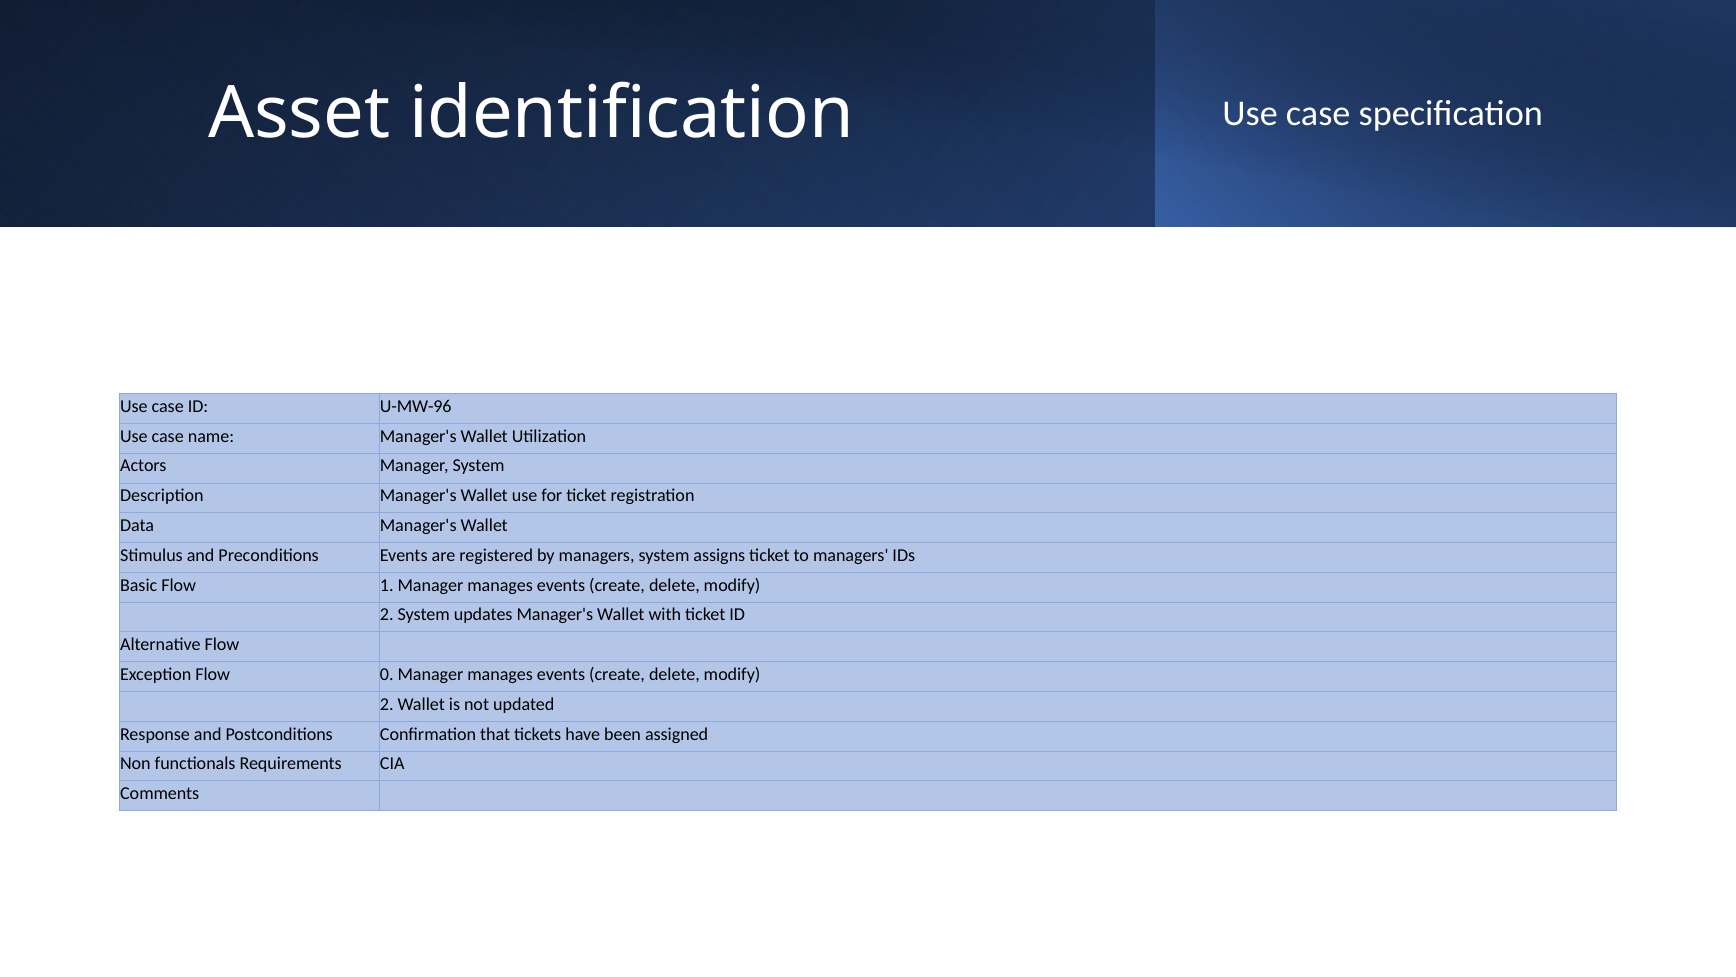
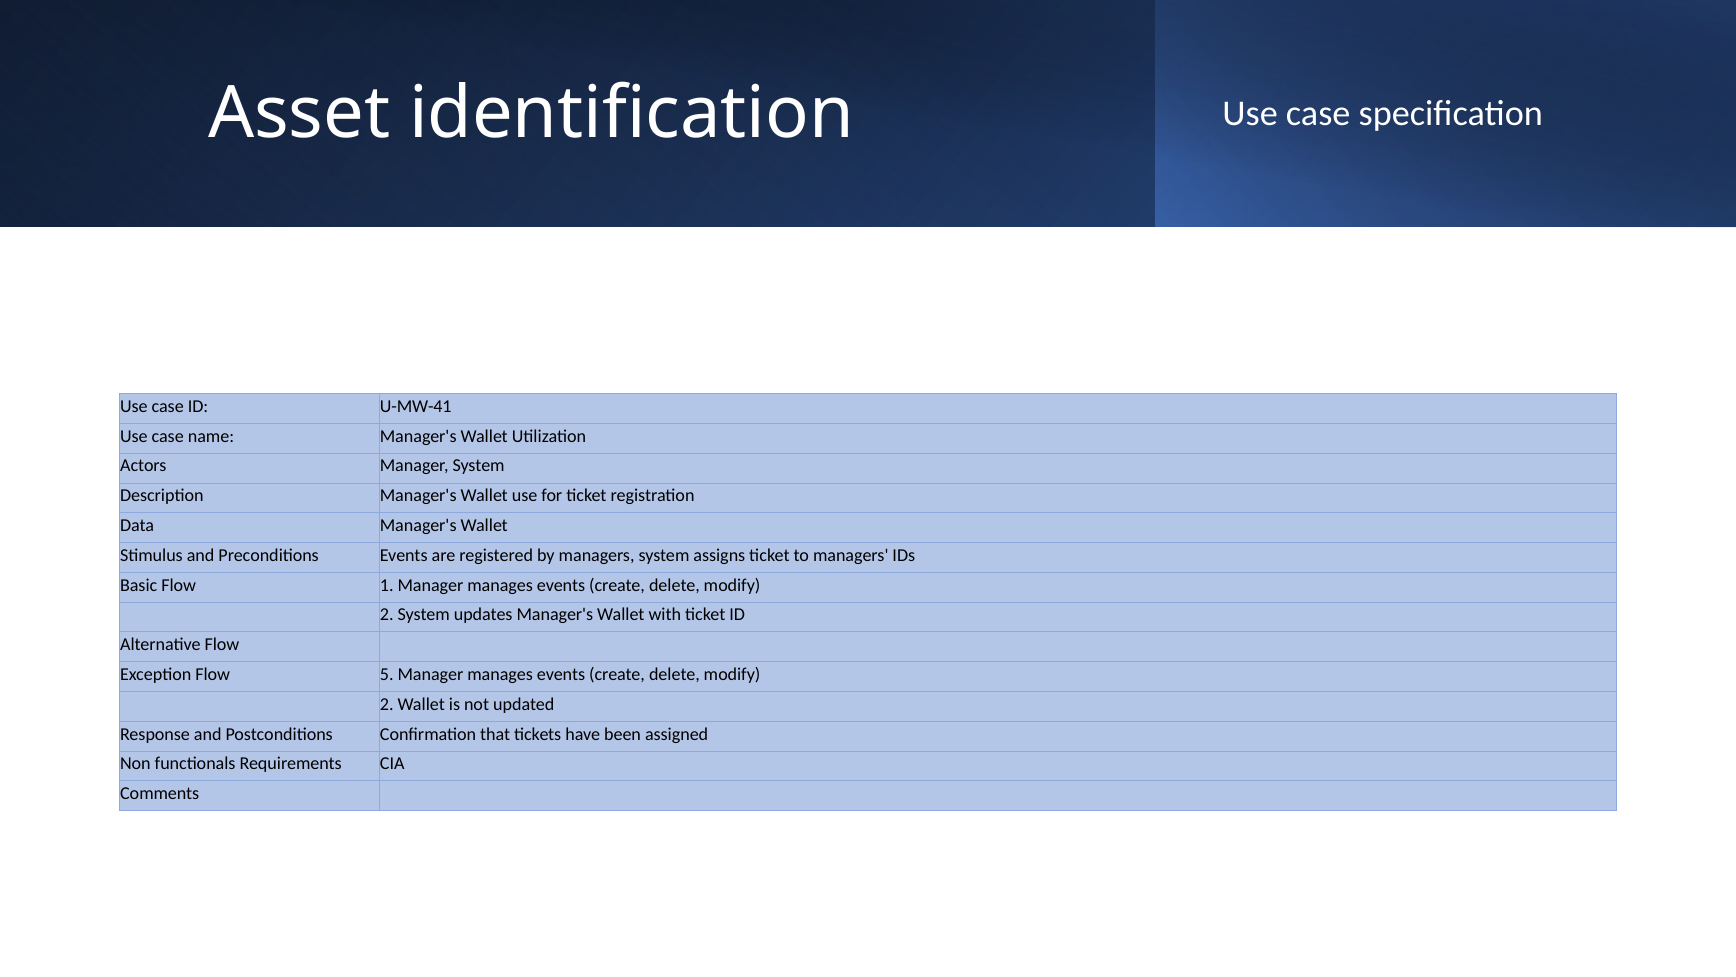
U-MW-96: U-MW-96 -> U-MW-41
0: 0 -> 5
